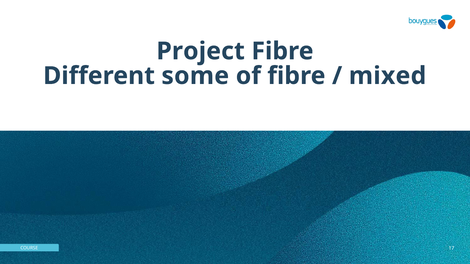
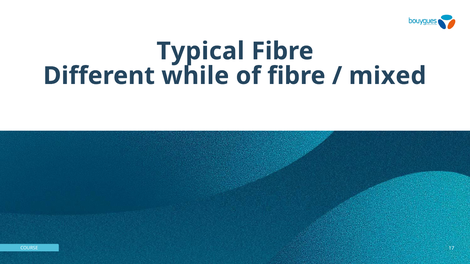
Project: Project -> Typical
some: some -> while
